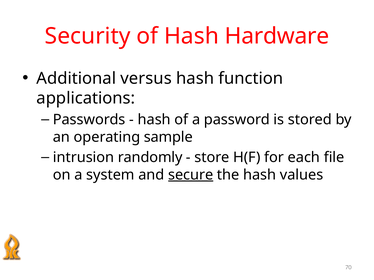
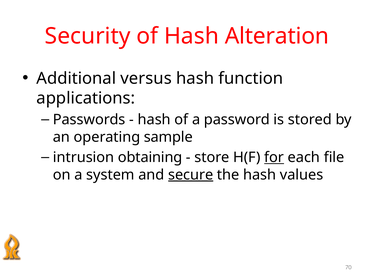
Hardware: Hardware -> Alteration
randomly: randomly -> obtaining
for underline: none -> present
